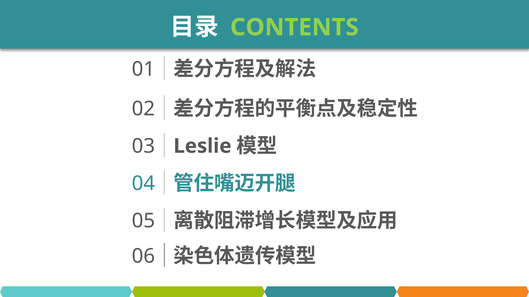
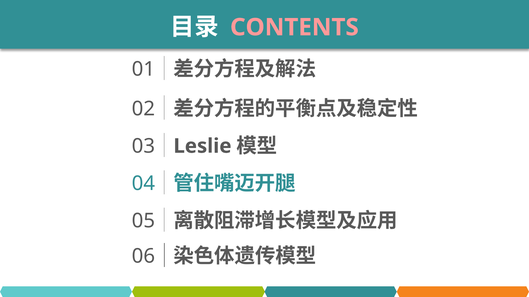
CONTENTS colour: light green -> pink
